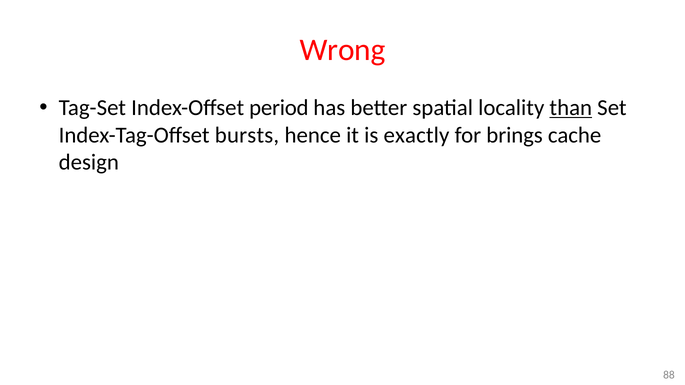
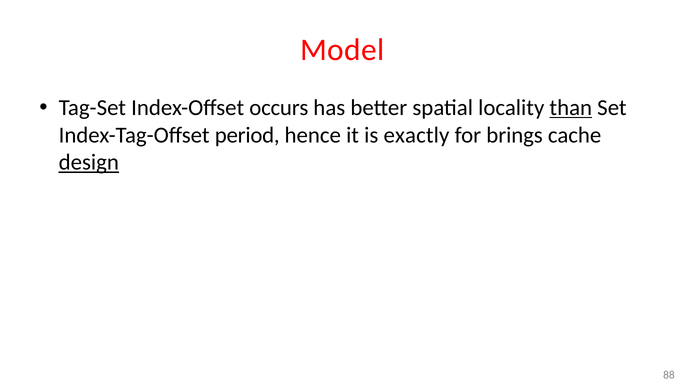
Wrong: Wrong -> Model
period: period -> occurs
bursts: bursts -> period
design underline: none -> present
